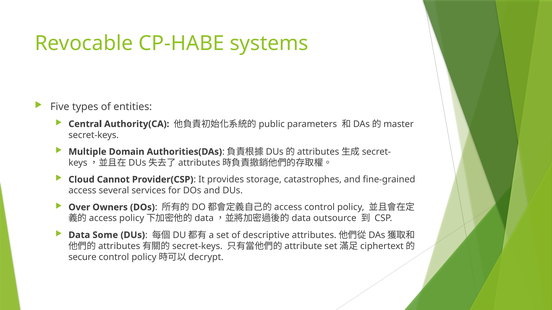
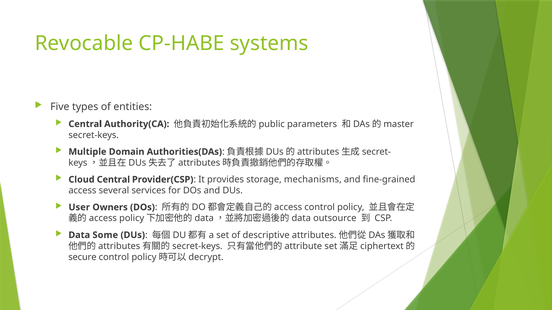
Cloud Cannot: Cannot -> Central
catastrophes: catastrophes -> mechanisms
Over: Over -> User
